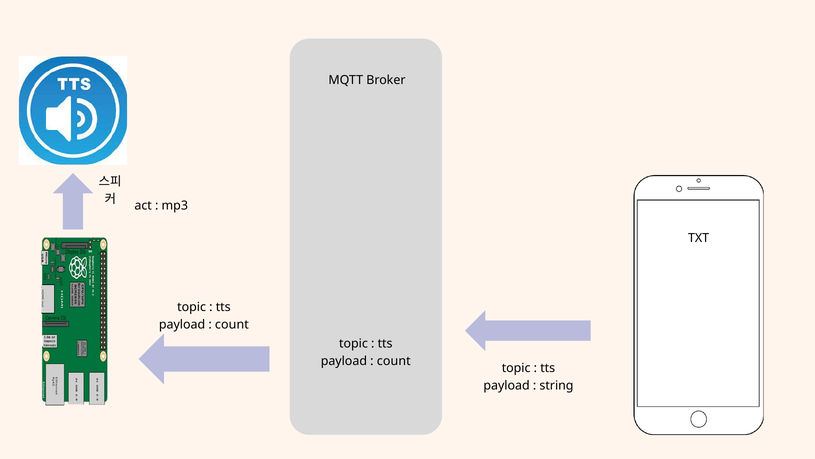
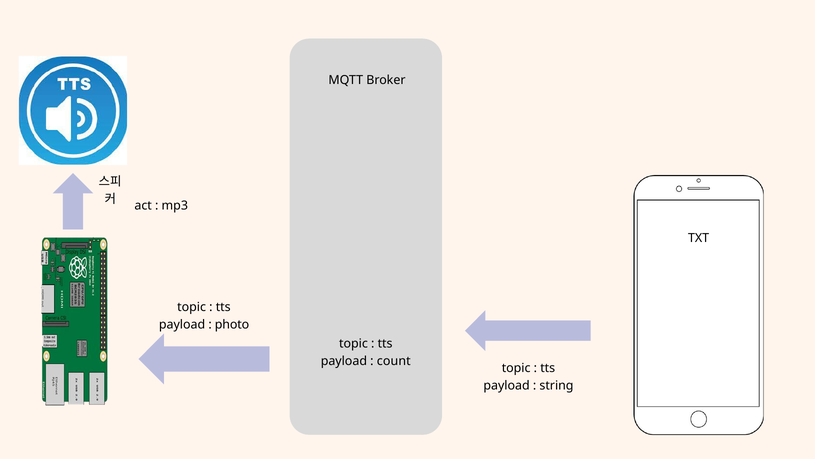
count at (232, 324): count -> photo
